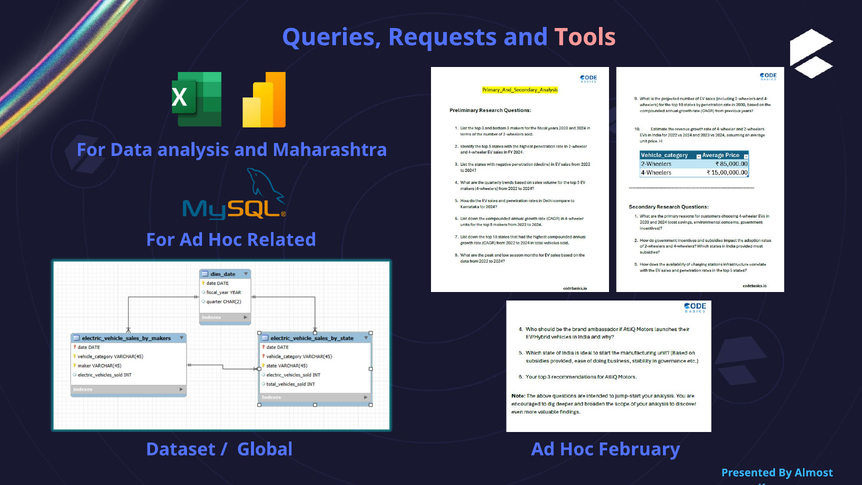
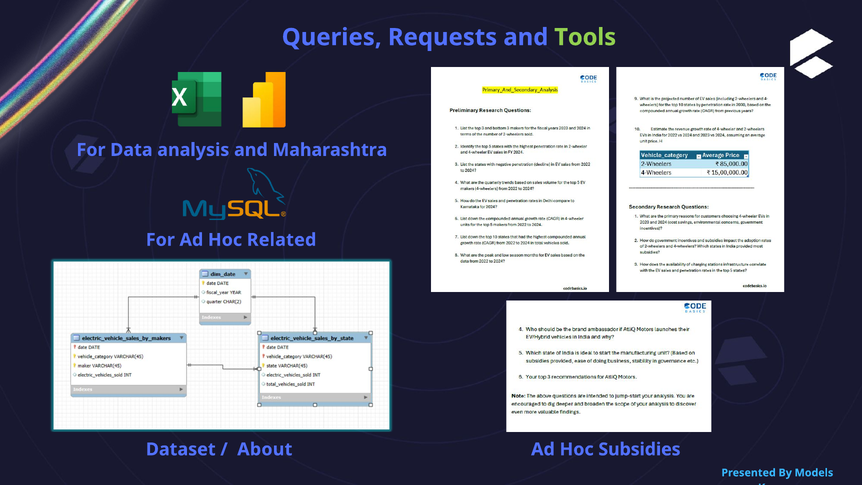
Tools colour: pink -> light green
Global: Global -> About
February: February -> Subsidies
Almost: Almost -> Models
